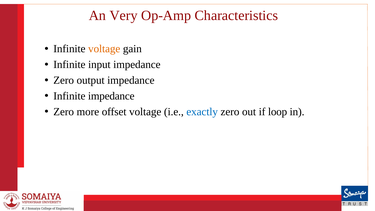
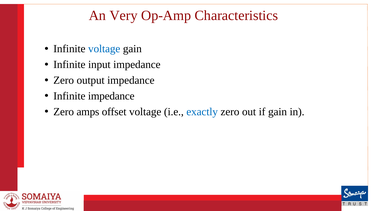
voltage at (104, 49) colour: orange -> blue
more: more -> amps
if loop: loop -> gain
